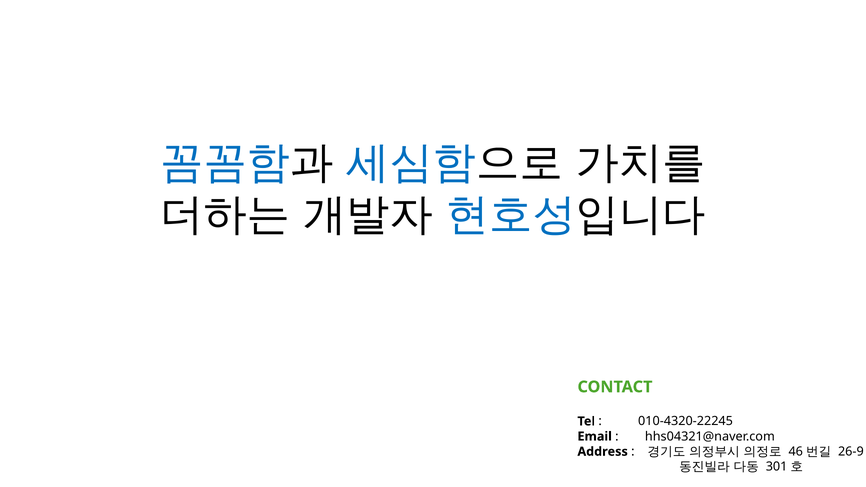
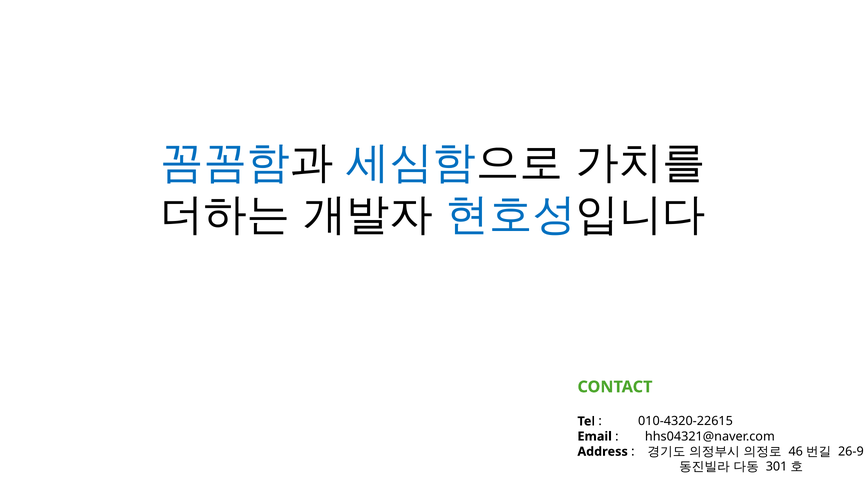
010-4320-22245: 010-4320-22245 -> 010-4320-22615
